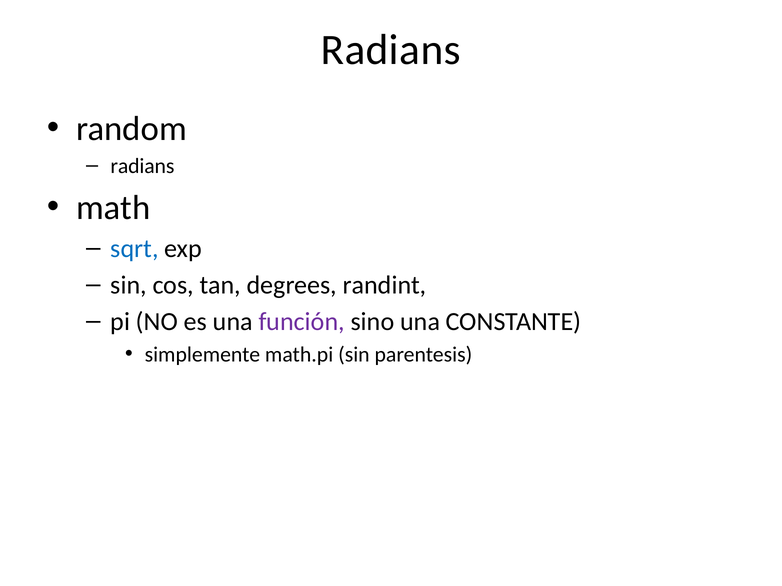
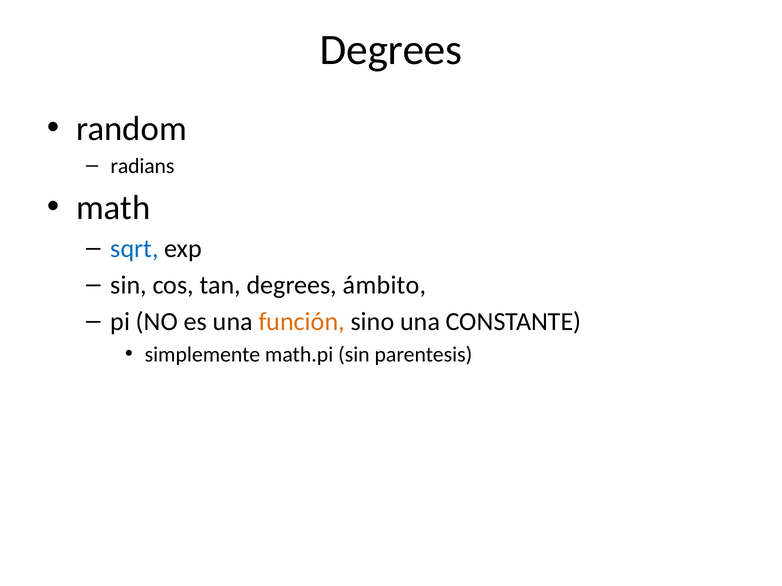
Radians at (391, 50): Radians -> Degrees
randint: randint -> ámbito
función colour: purple -> orange
